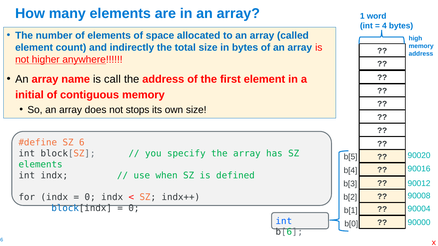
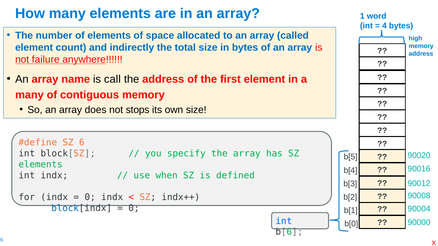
higher: higher -> failure
initial at (29, 95): initial -> many
